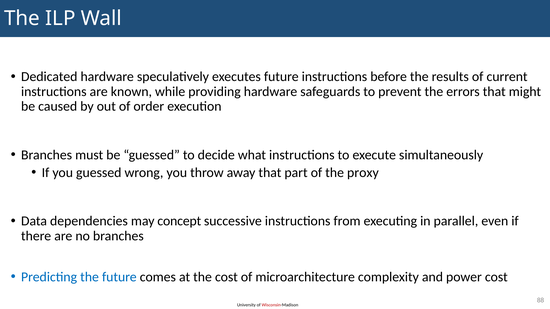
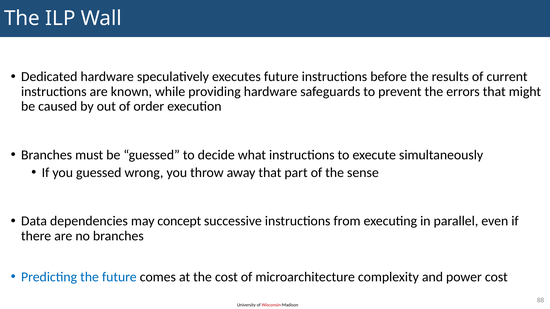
proxy: proxy -> sense
